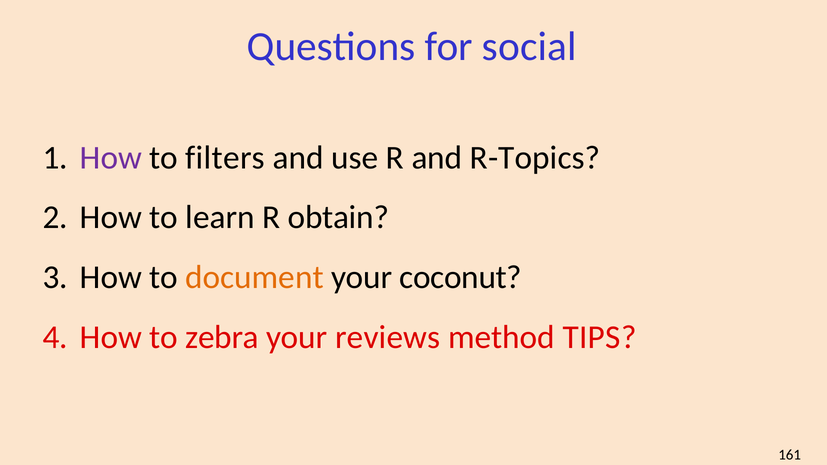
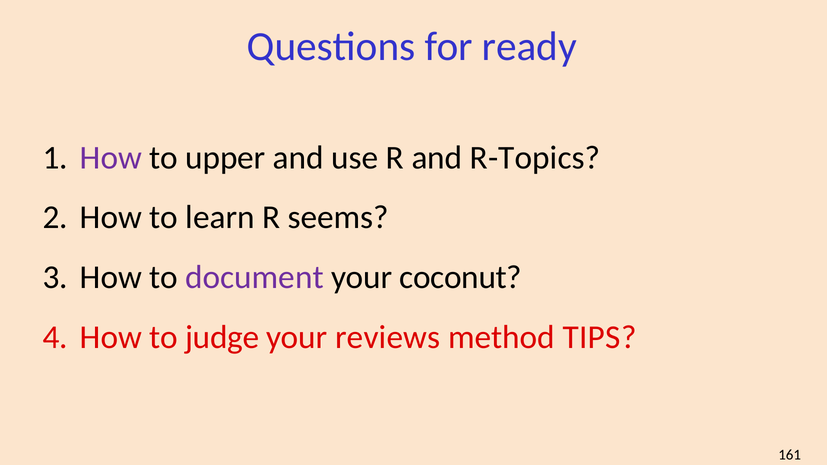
social: social -> ready
filters: filters -> upper
obtain: obtain -> seems
document colour: orange -> purple
zebra: zebra -> judge
